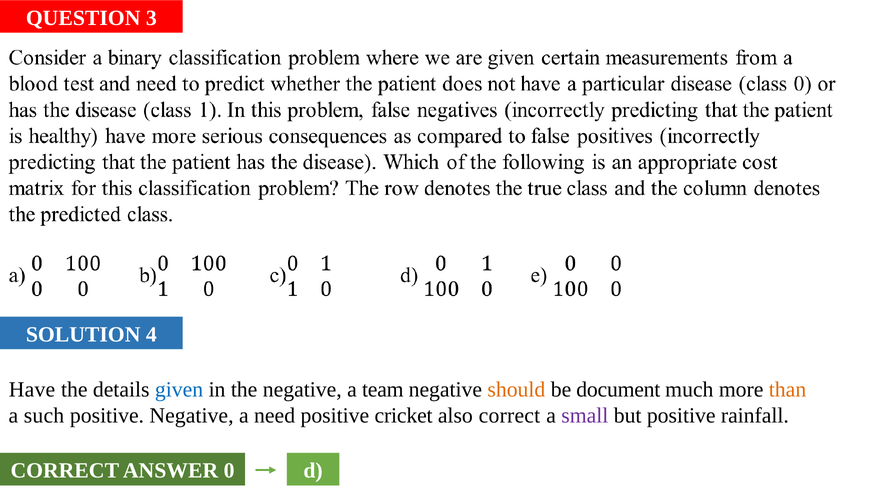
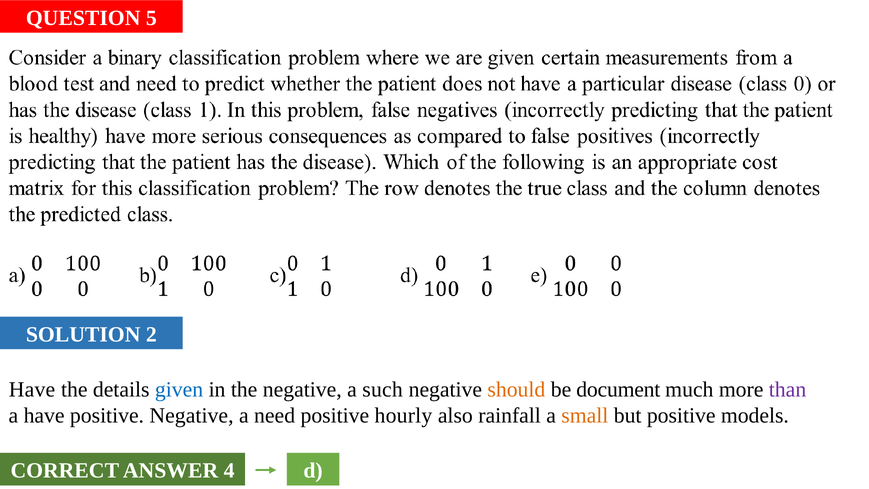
3: 3 -> 5
4: 4 -> 2
team: team -> such
than colour: orange -> purple
a such: such -> have
cricket: cricket -> hourly
also correct: correct -> rainfall
small colour: purple -> orange
rainfall: rainfall -> models
0: 0 -> 4
